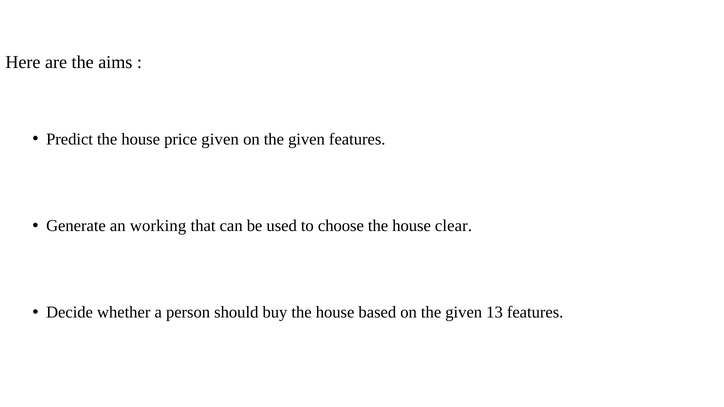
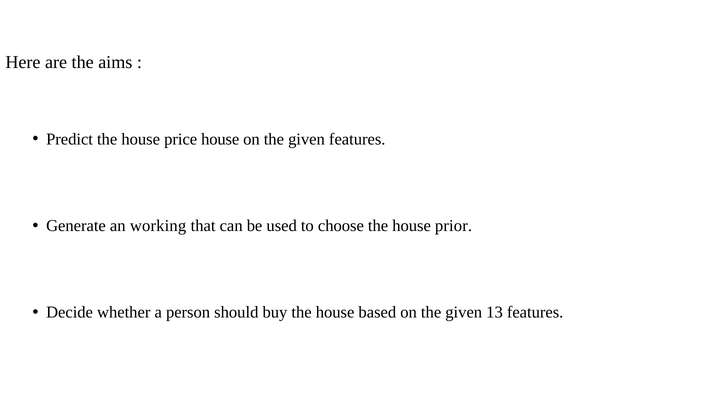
price given: given -> house
clear: clear -> prior
